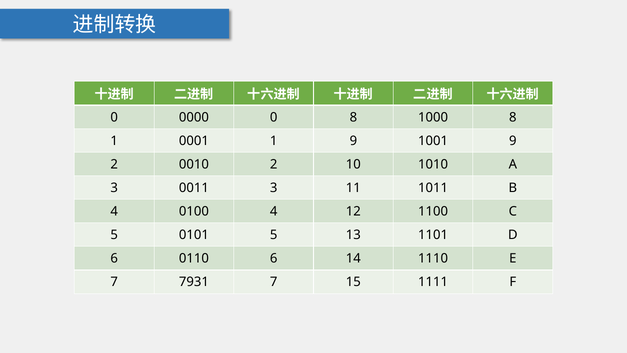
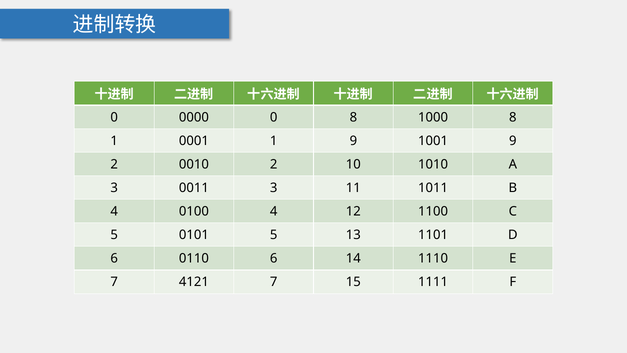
7931: 7931 -> 4121
